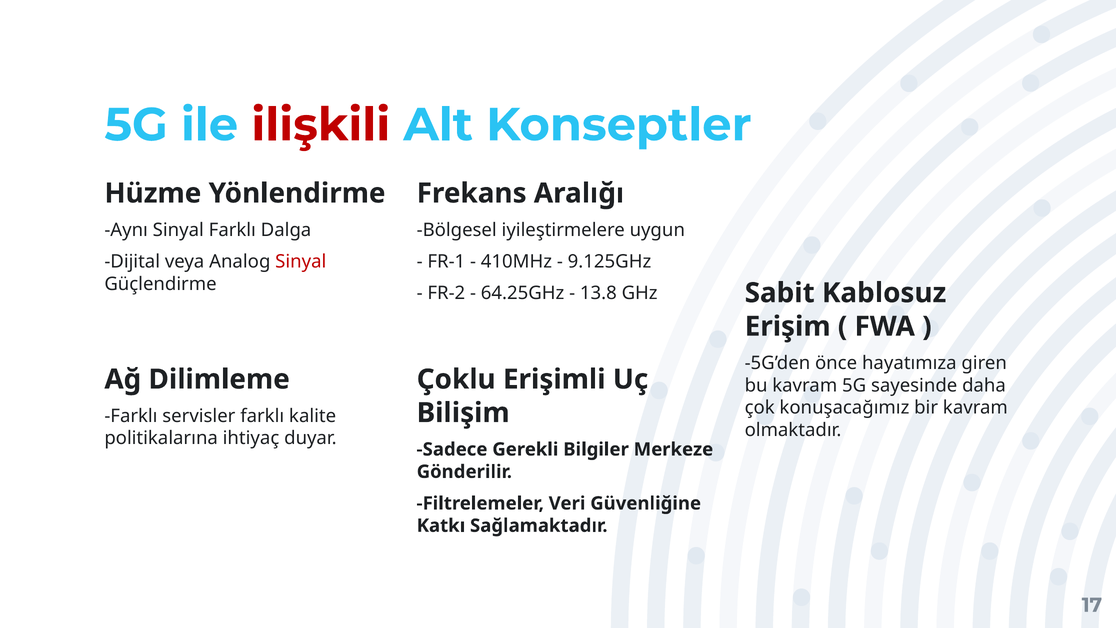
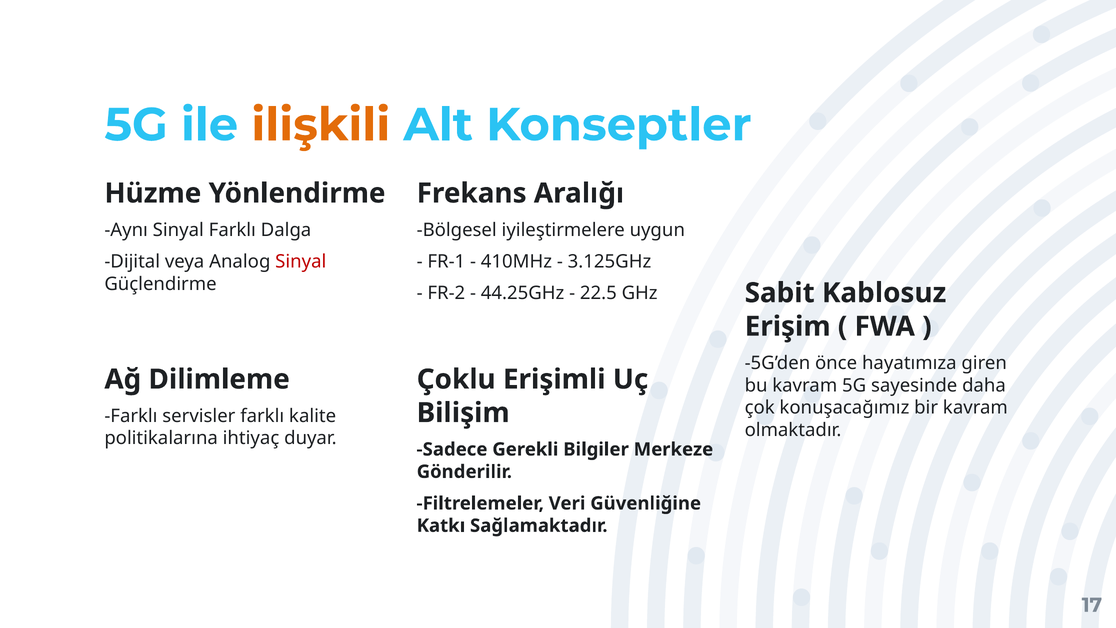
ilişkili colour: red -> orange
9.125GHz: 9.125GHz -> 3.125GHz
64.25GHz: 64.25GHz -> 44.25GHz
13.8: 13.8 -> 22.5
